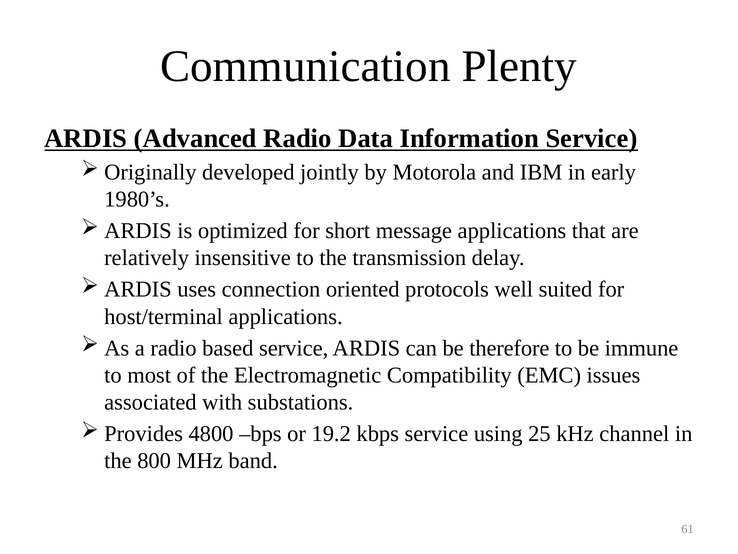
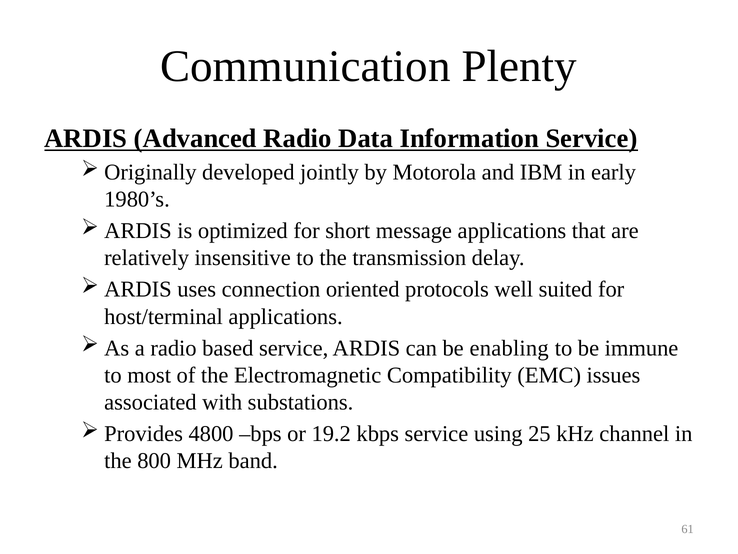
therefore: therefore -> enabling
